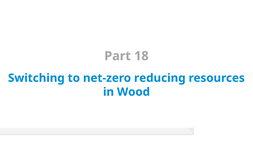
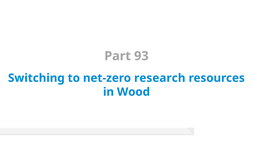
18: 18 -> 93
reducing: reducing -> research
